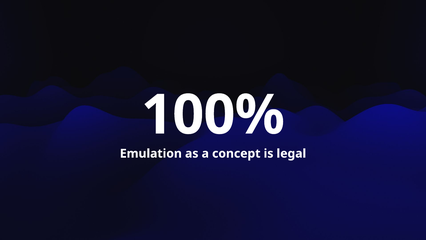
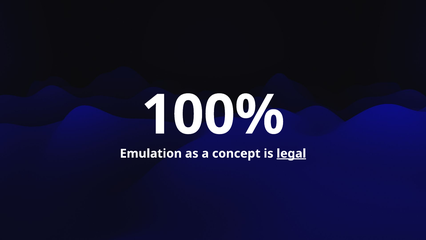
legal underline: none -> present
